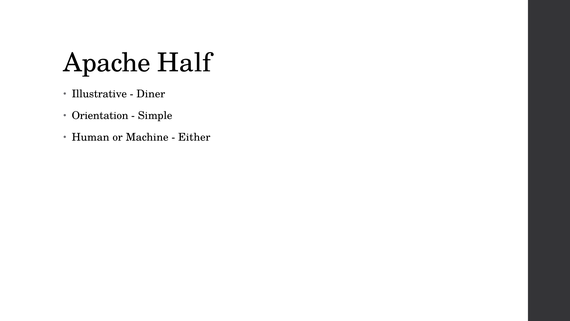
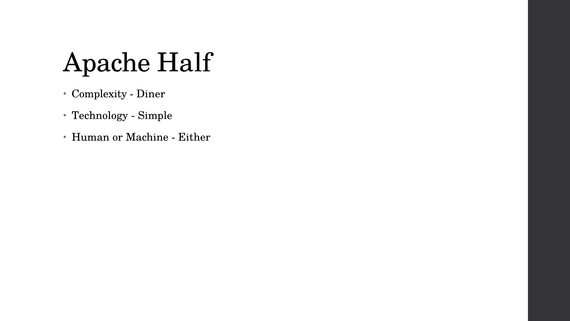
Illustrative: Illustrative -> Complexity
Orientation: Orientation -> Technology
